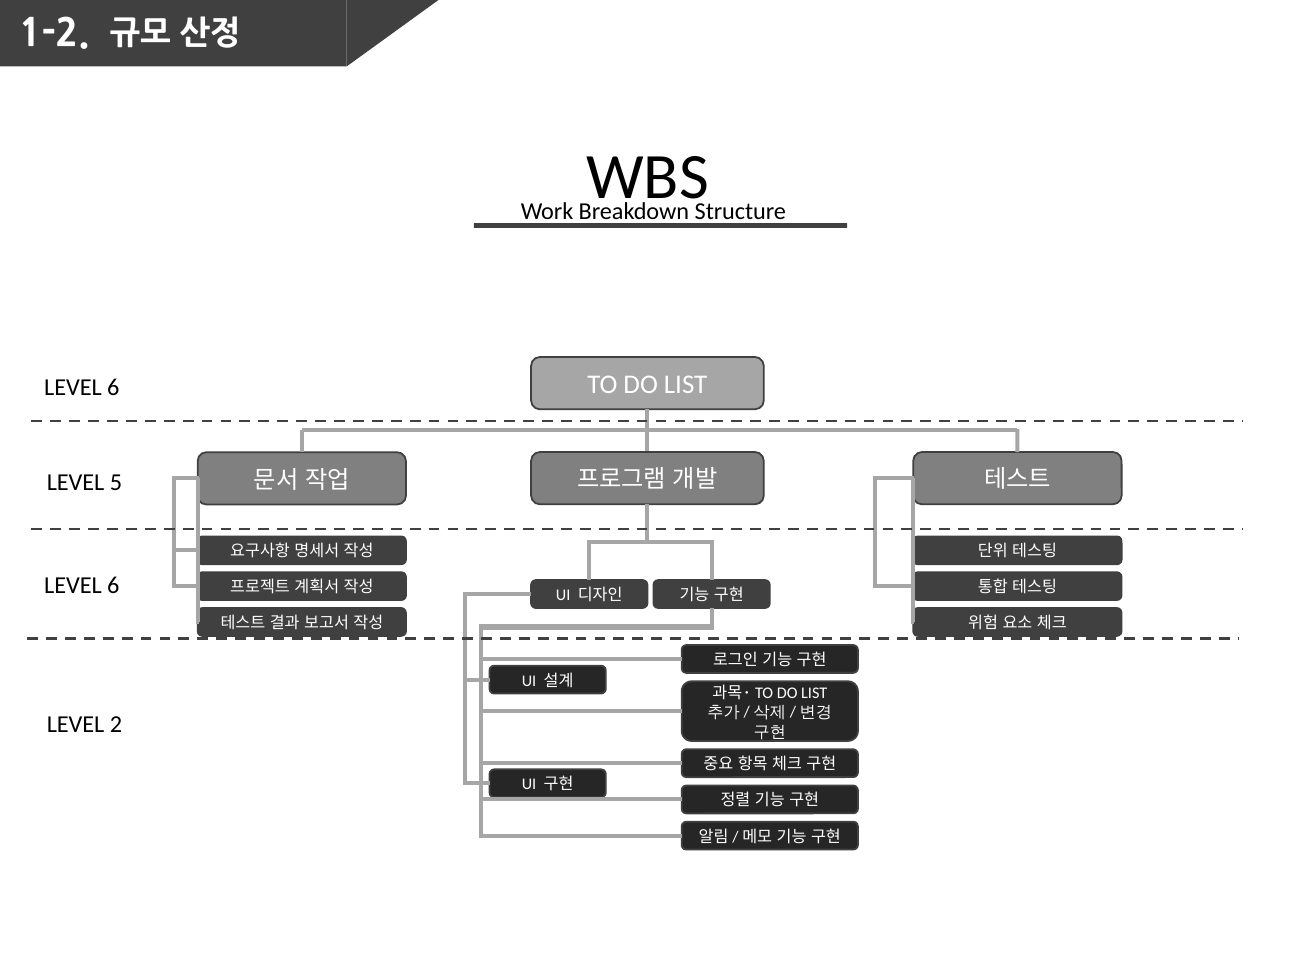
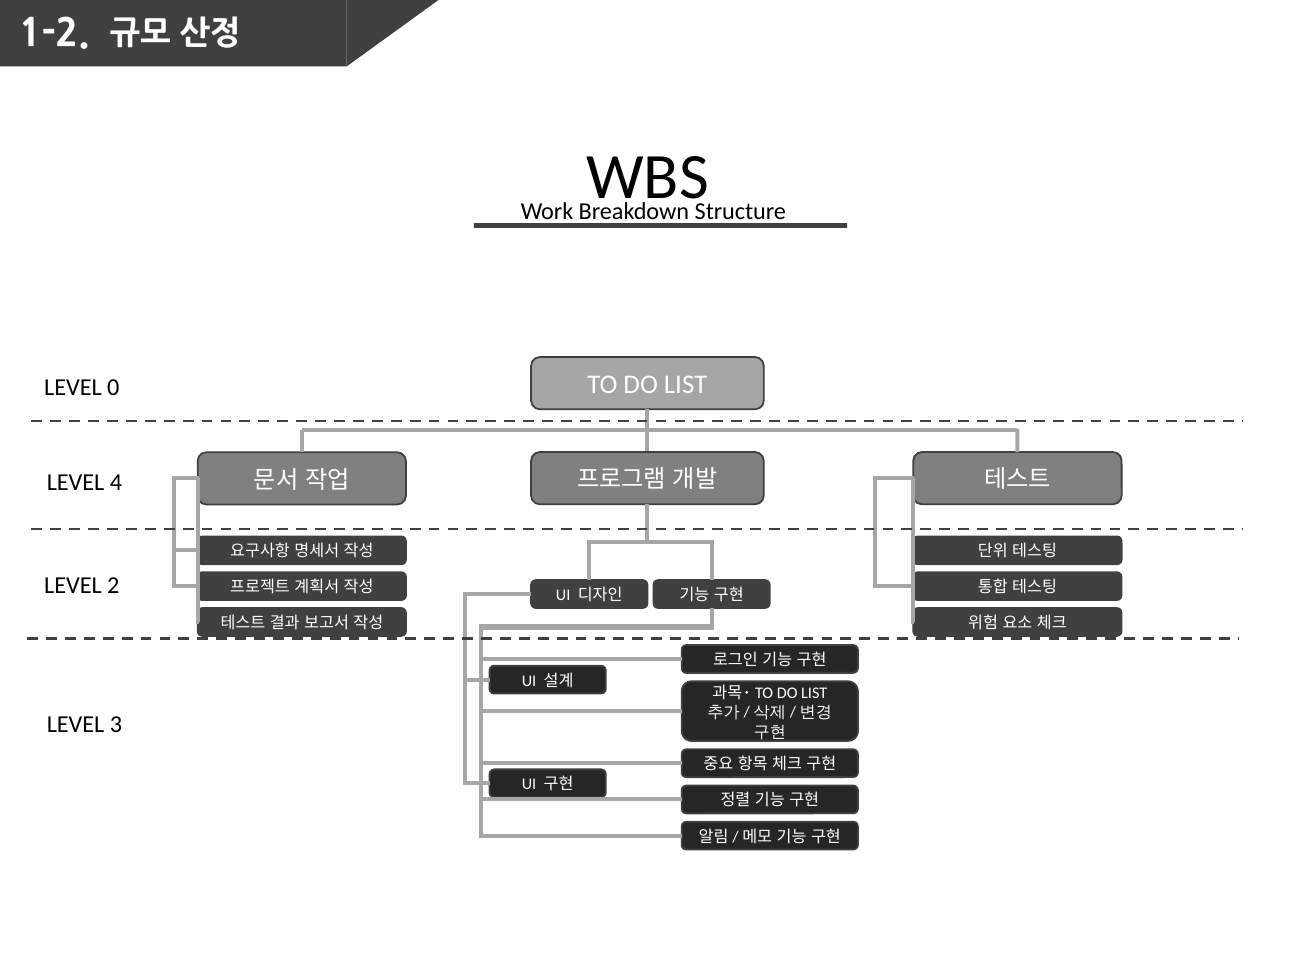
6 at (113, 388): 6 -> 0
5: 5 -> 4
6 at (113, 586): 6 -> 2
2: 2 -> 3
